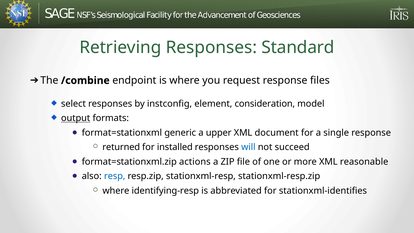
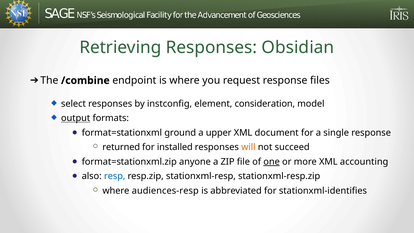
Standard: Standard -> Obsidian
generic: generic -> ground
will colour: blue -> orange
actions: actions -> anyone
one underline: none -> present
reasonable: reasonable -> accounting
identifying-resp: identifying-resp -> audiences-resp
